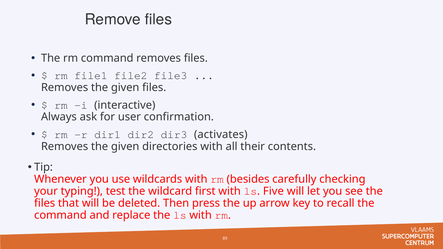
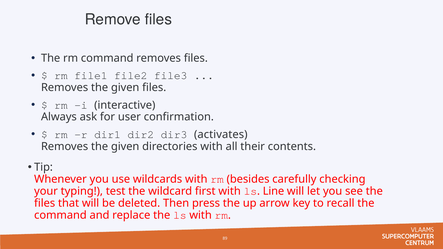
Five: Five -> Line
